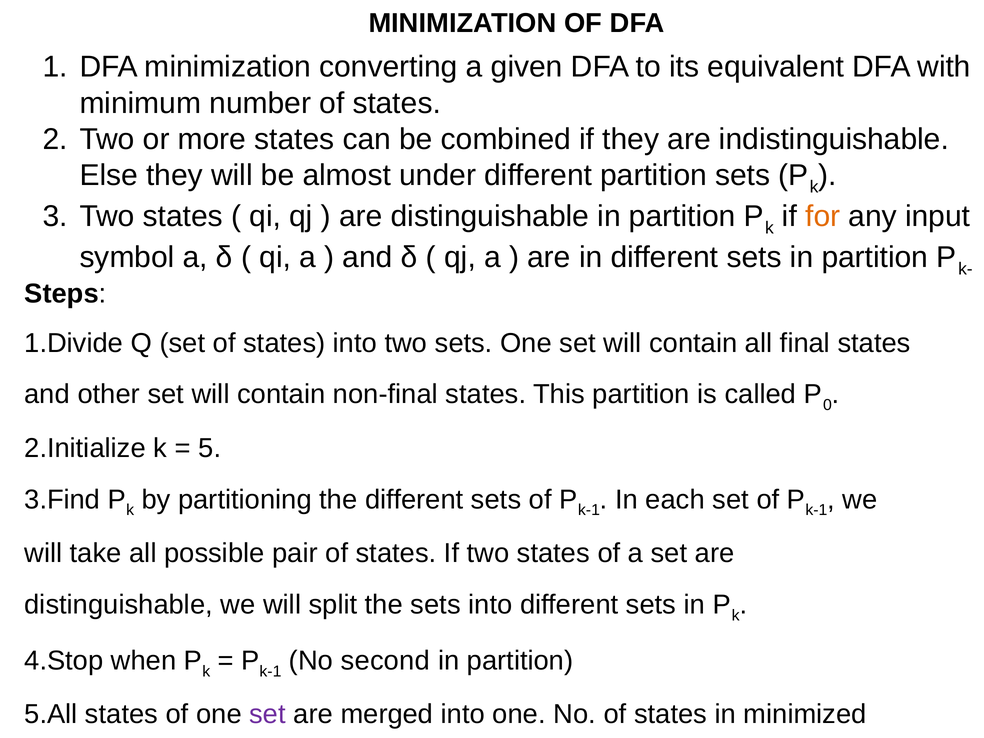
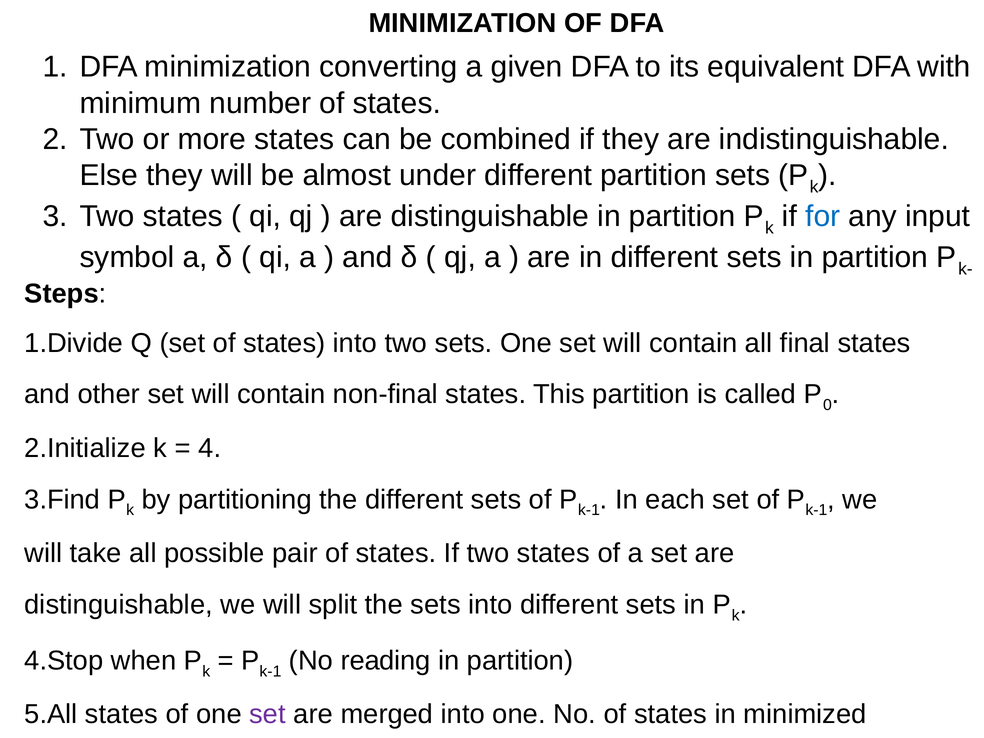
for colour: orange -> blue
5: 5 -> 4
second: second -> reading
